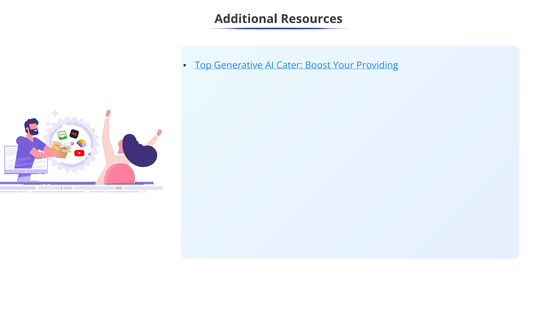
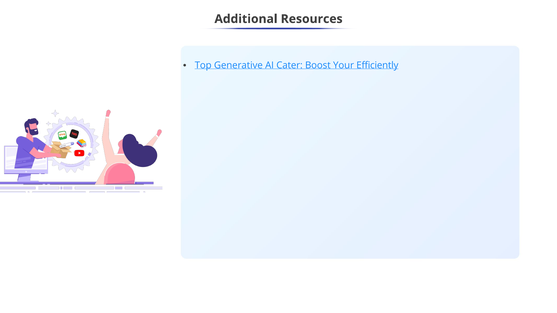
Providing: Providing -> Efficiently
